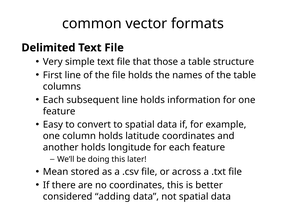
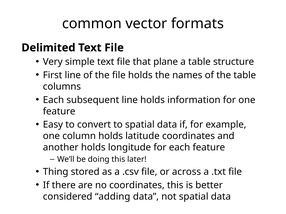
those: those -> plane
Mean: Mean -> Thing
